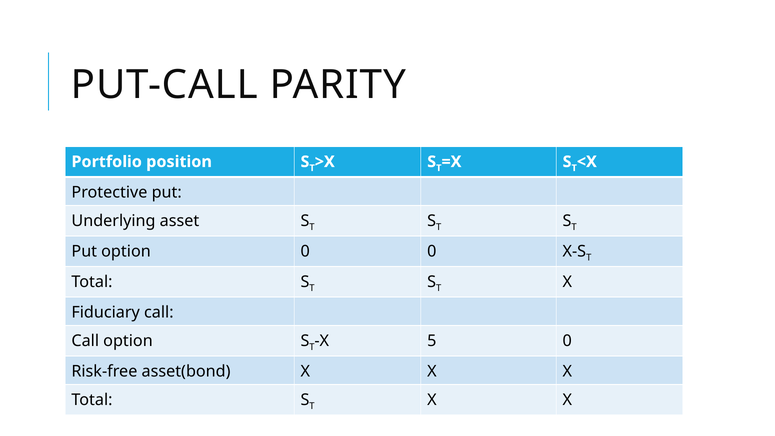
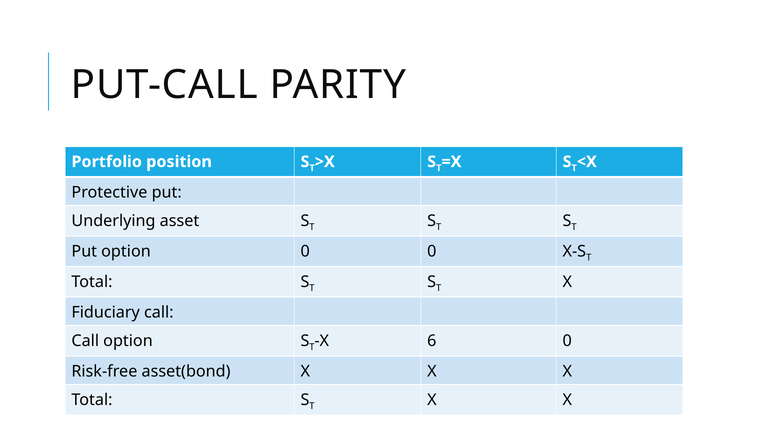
5: 5 -> 6
